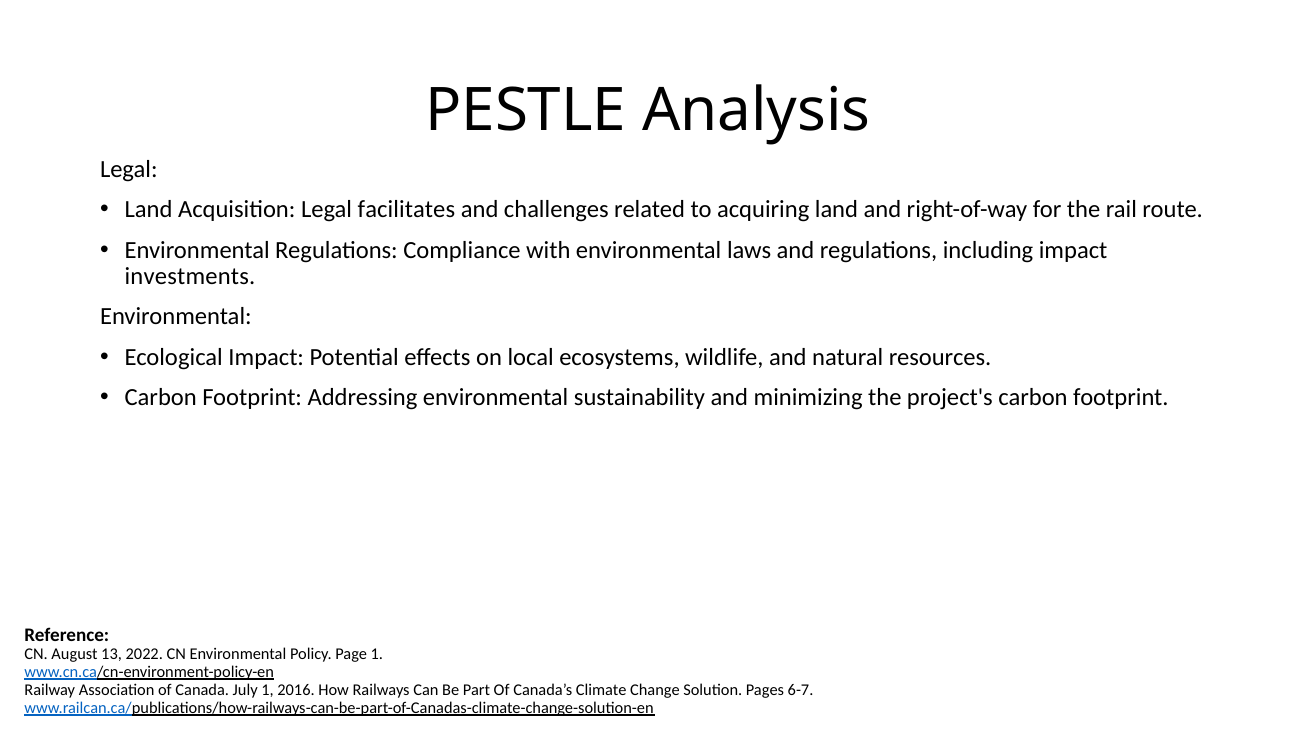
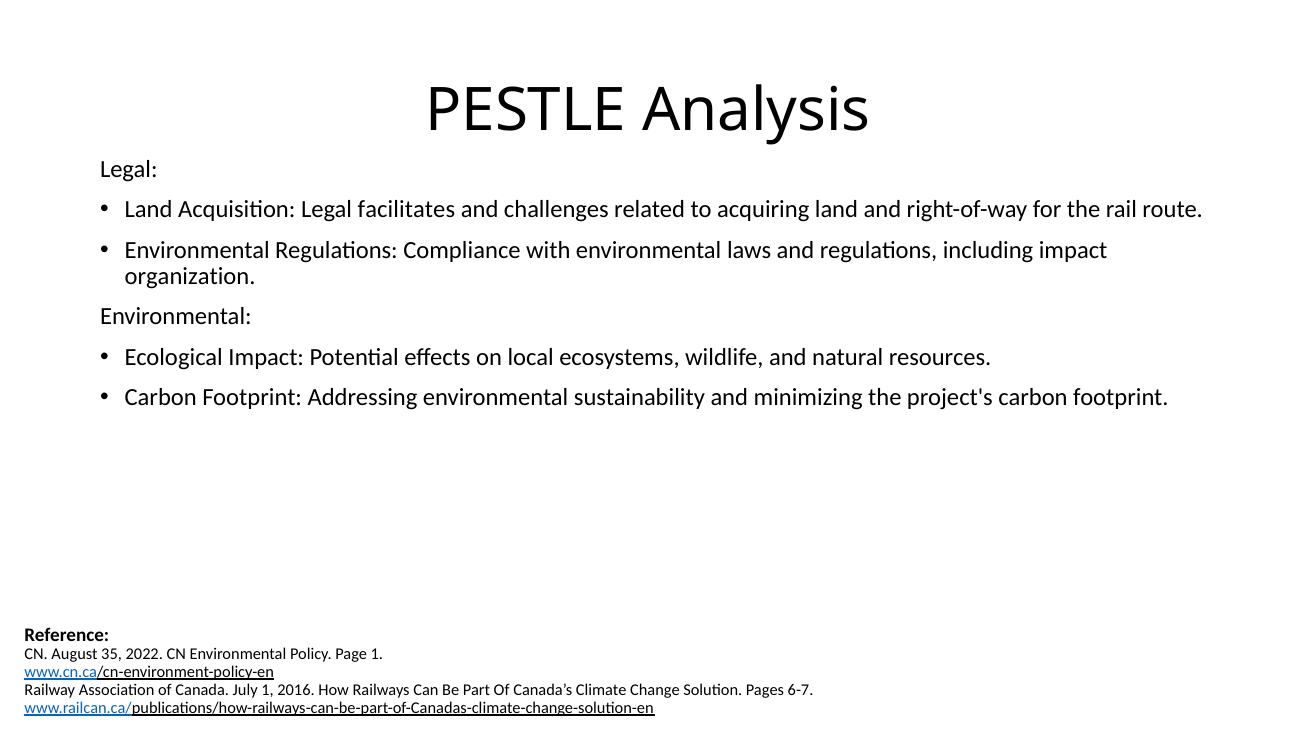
investments: investments -> organization
13: 13 -> 35
